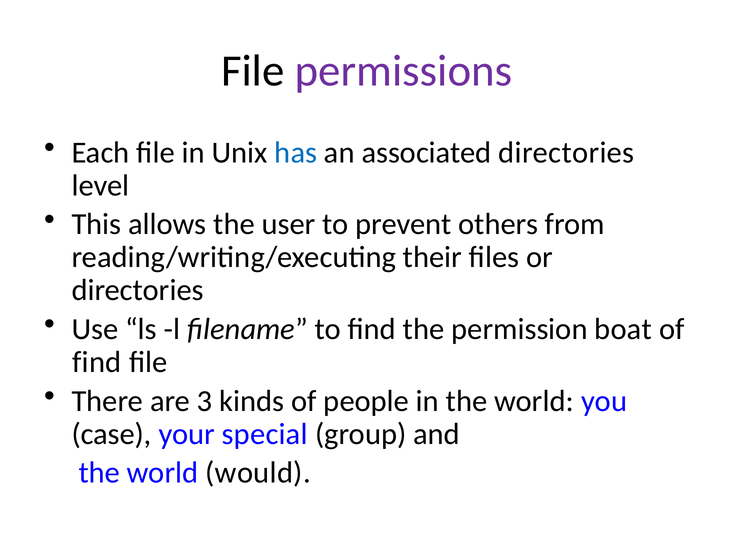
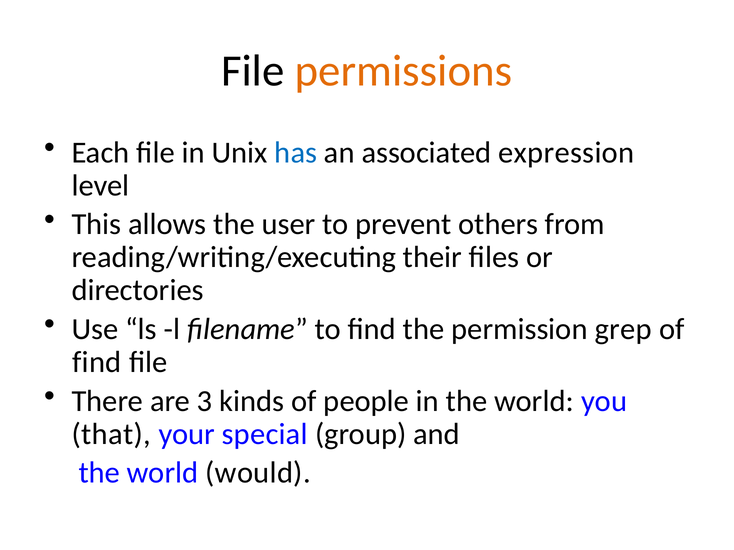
permissions colour: purple -> orange
associated directories: directories -> expression
boat: boat -> grep
case: case -> that
